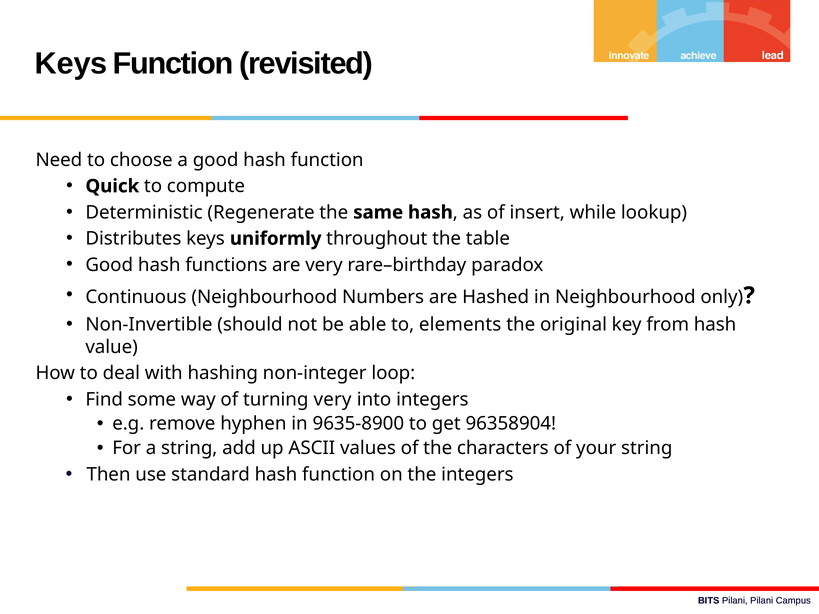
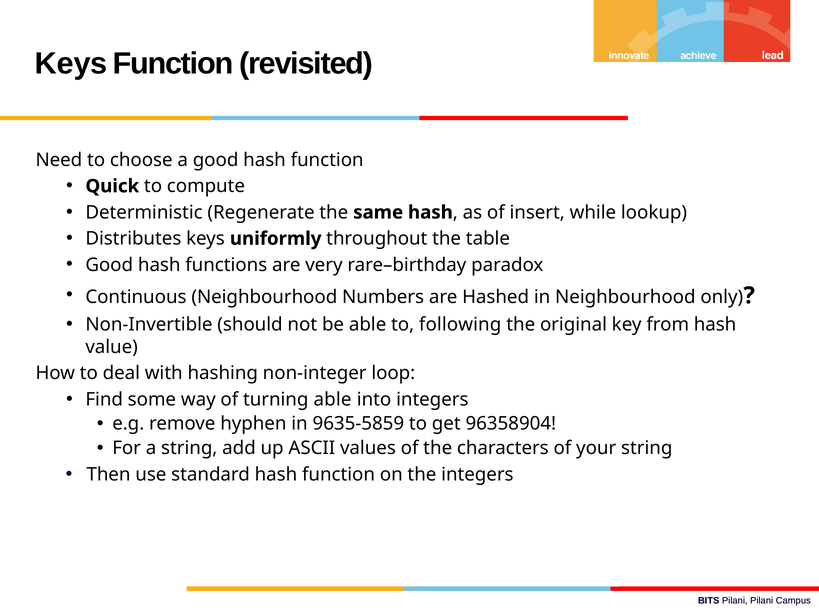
elements: elements -> following
turning very: very -> able
9635-8900: 9635-8900 -> 9635-5859
